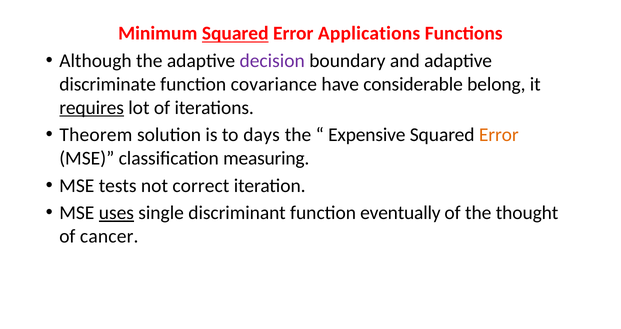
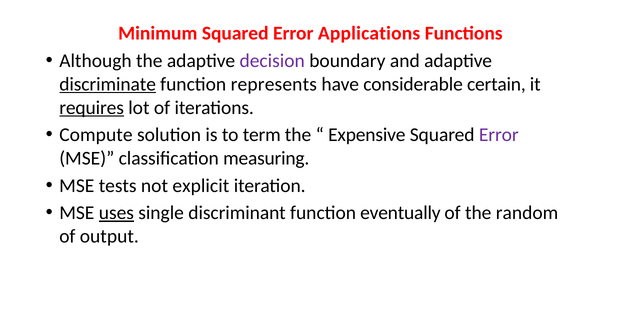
Squared at (235, 33) underline: present -> none
discriminate underline: none -> present
covariance: covariance -> represents
belong: belong -> certain
Theorem: Theorem -> Compute
days: days -> term
Error at (499, 135) colour: orange -> purple
correct: correct -> explicit
thought: thought -> random
cancer: cancer -> output
